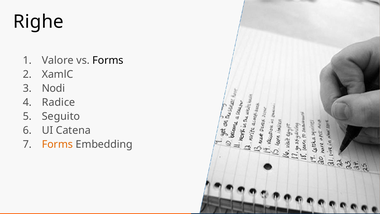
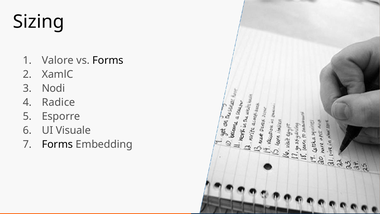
Righe: Righe -> Sizing
Seguito: Seguito -> Esporre
Catena: Catena -> Visuale
Forms at (57, 144) colour: orange -> black
